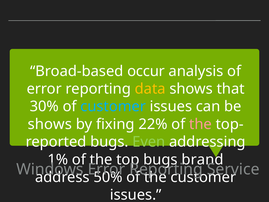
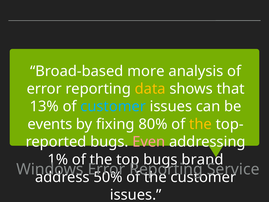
occur: occur -> more
30%: 30% -> 13%
shows at (50, 124): shows -> events
22%: 22% -> 80%
the at (200, 124) colour: pink -> yellow
Even colour: light green -> pink
